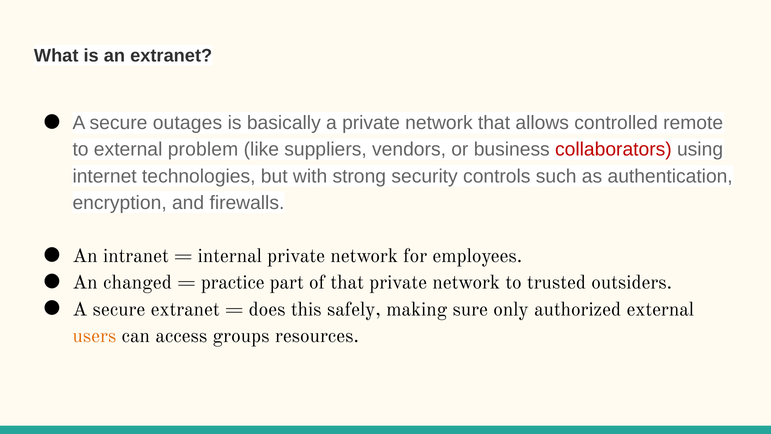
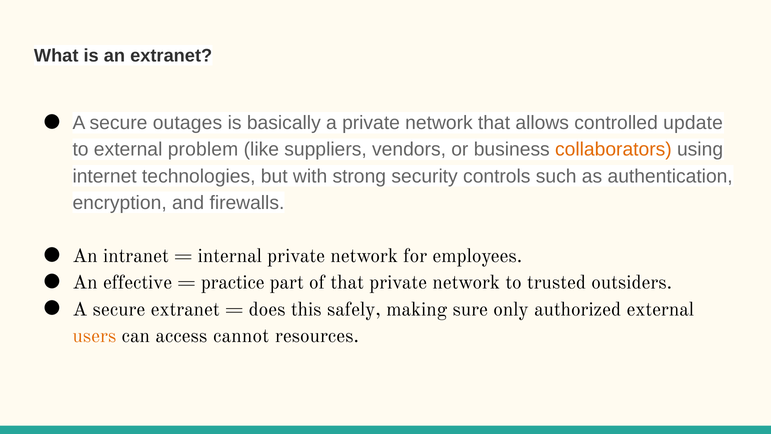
remote: remote -> update
collaborators colour: red -> orange
changed: changed -> effective
groups: groups -> cannot
